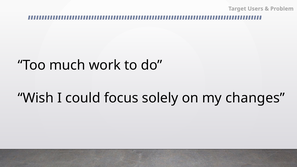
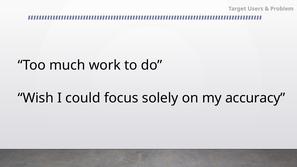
changes: changes -> accuracy
